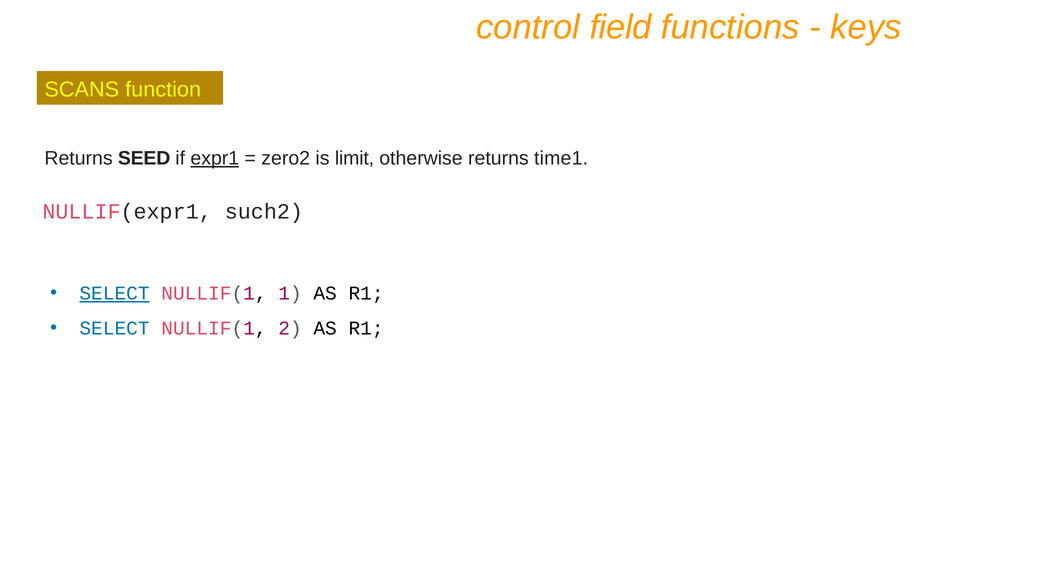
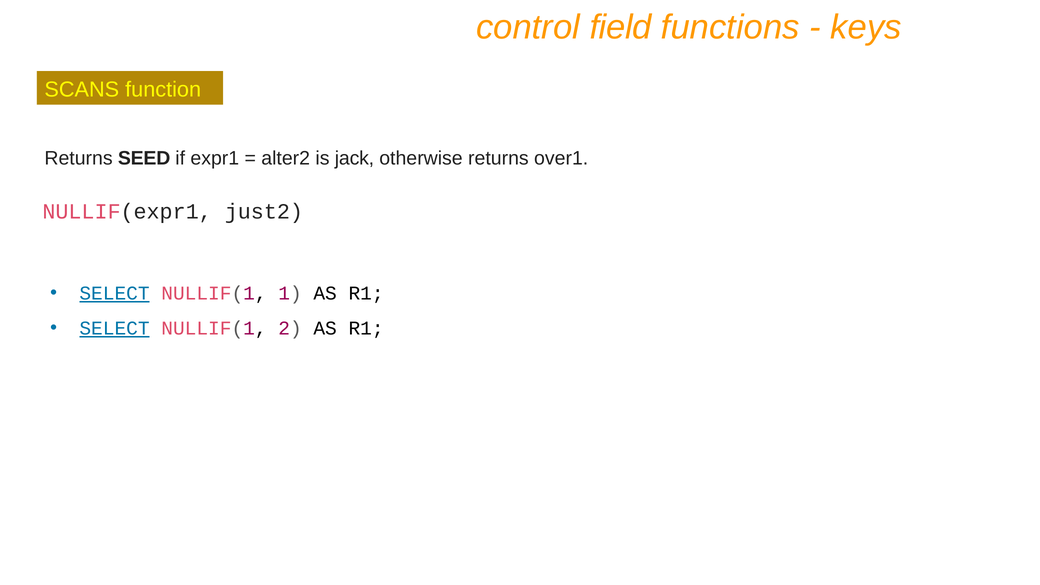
expr1 underline: present -> none
zero2: zero2 -> alter2
limit: limit -> jack
time1: time1 -> over1
such2: such2 -> just2
SELECT at (115, 328) underline: none -> present
